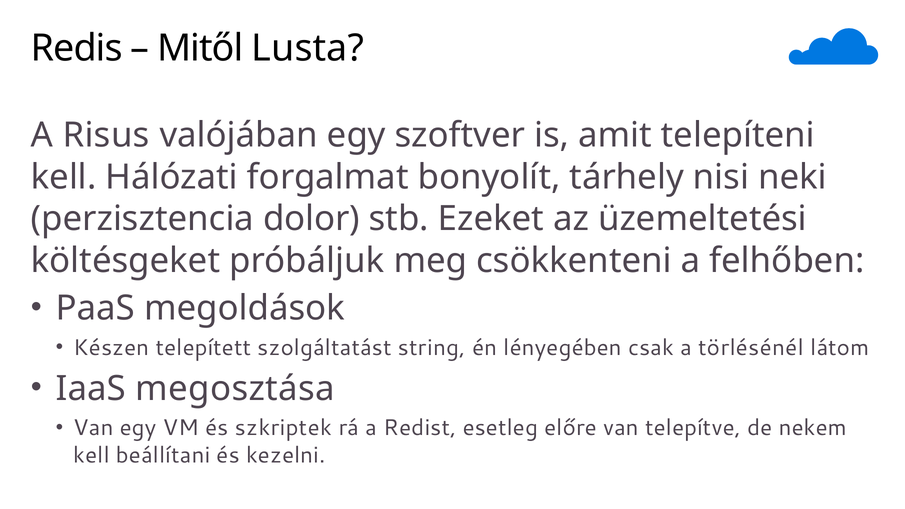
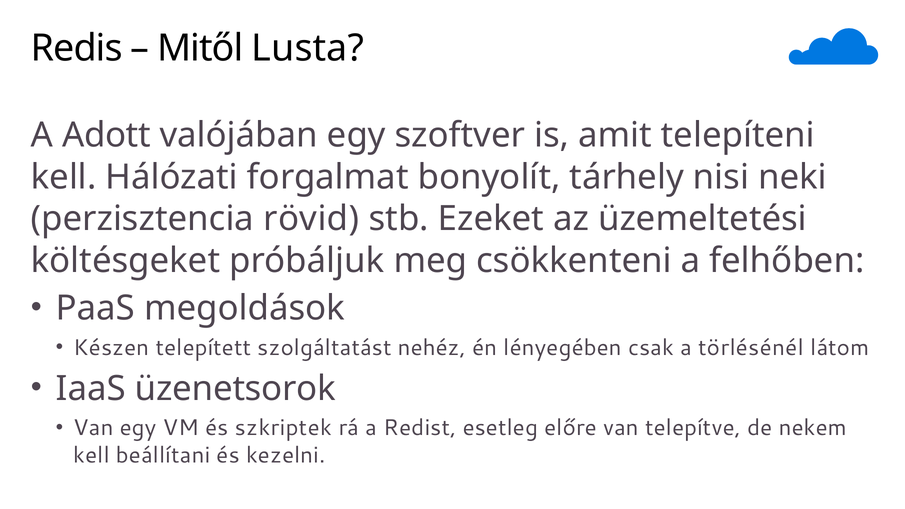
Risus: Risus -> Adott
dolor: dolor -> rövid
string: string -> nehéz
megosztása: megosztása -> üzenetsorok
